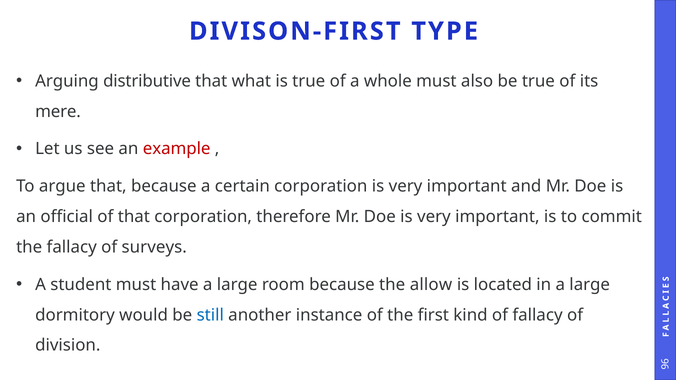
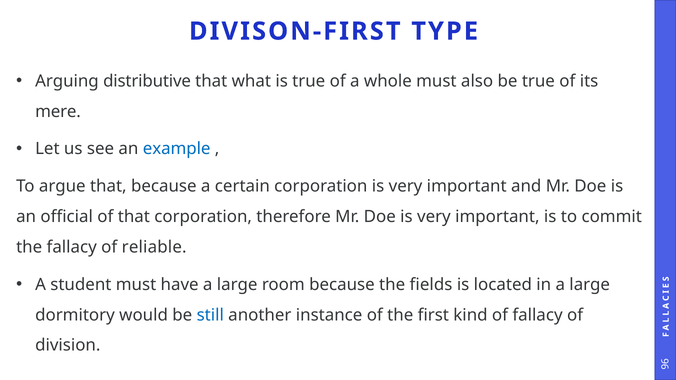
example colour: red -> blue
surveys: surveys -> reliable
allow: allow -> fields
